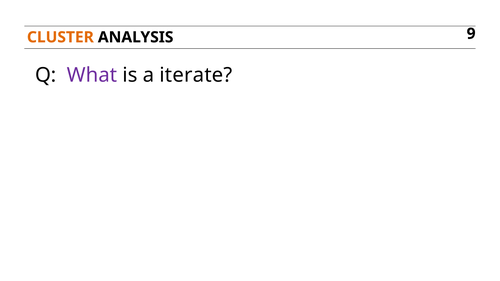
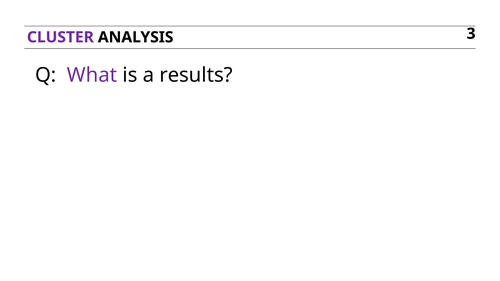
CLUSTER colour: orange -> purple
9: 9 -> 3
iterate: iterate -> results
